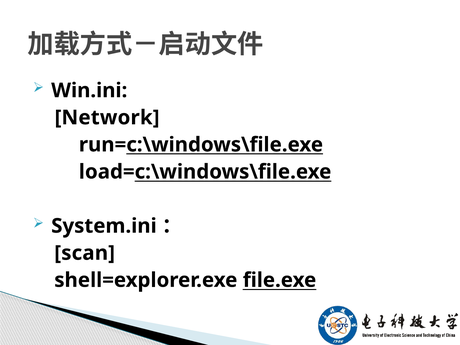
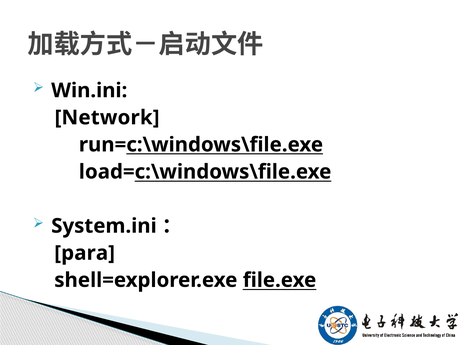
scan: scan -> para
